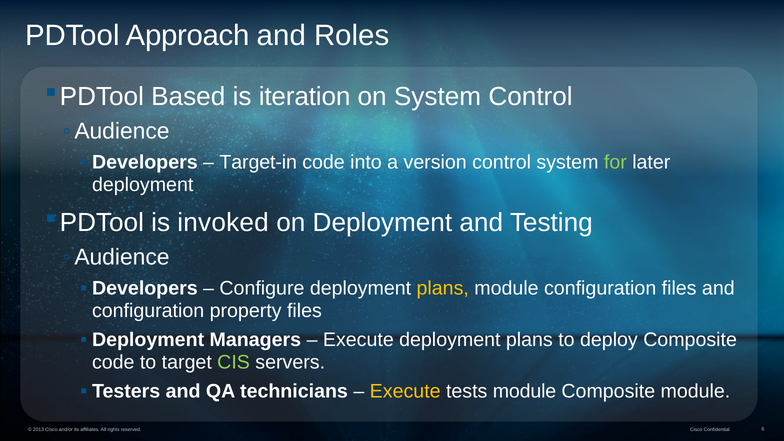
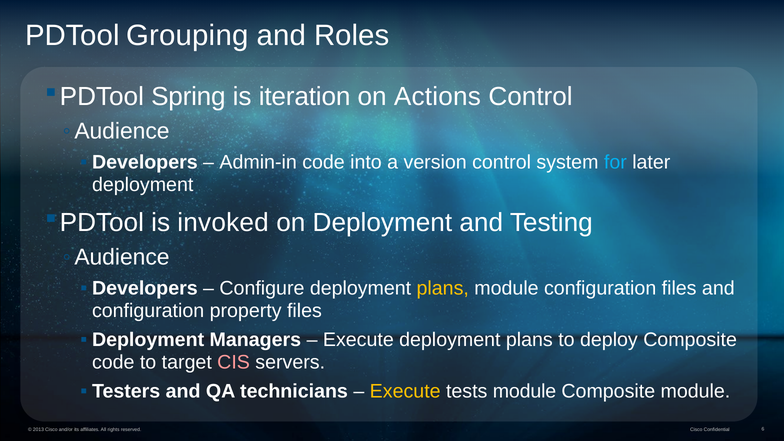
Approach: Approach -> Grouping
Based: Based -> Spring
on System: System -> Actions
Target-in: Target-in -> Admin-in
for colour: light green -> light blue
CIS colour: light green -> pink
